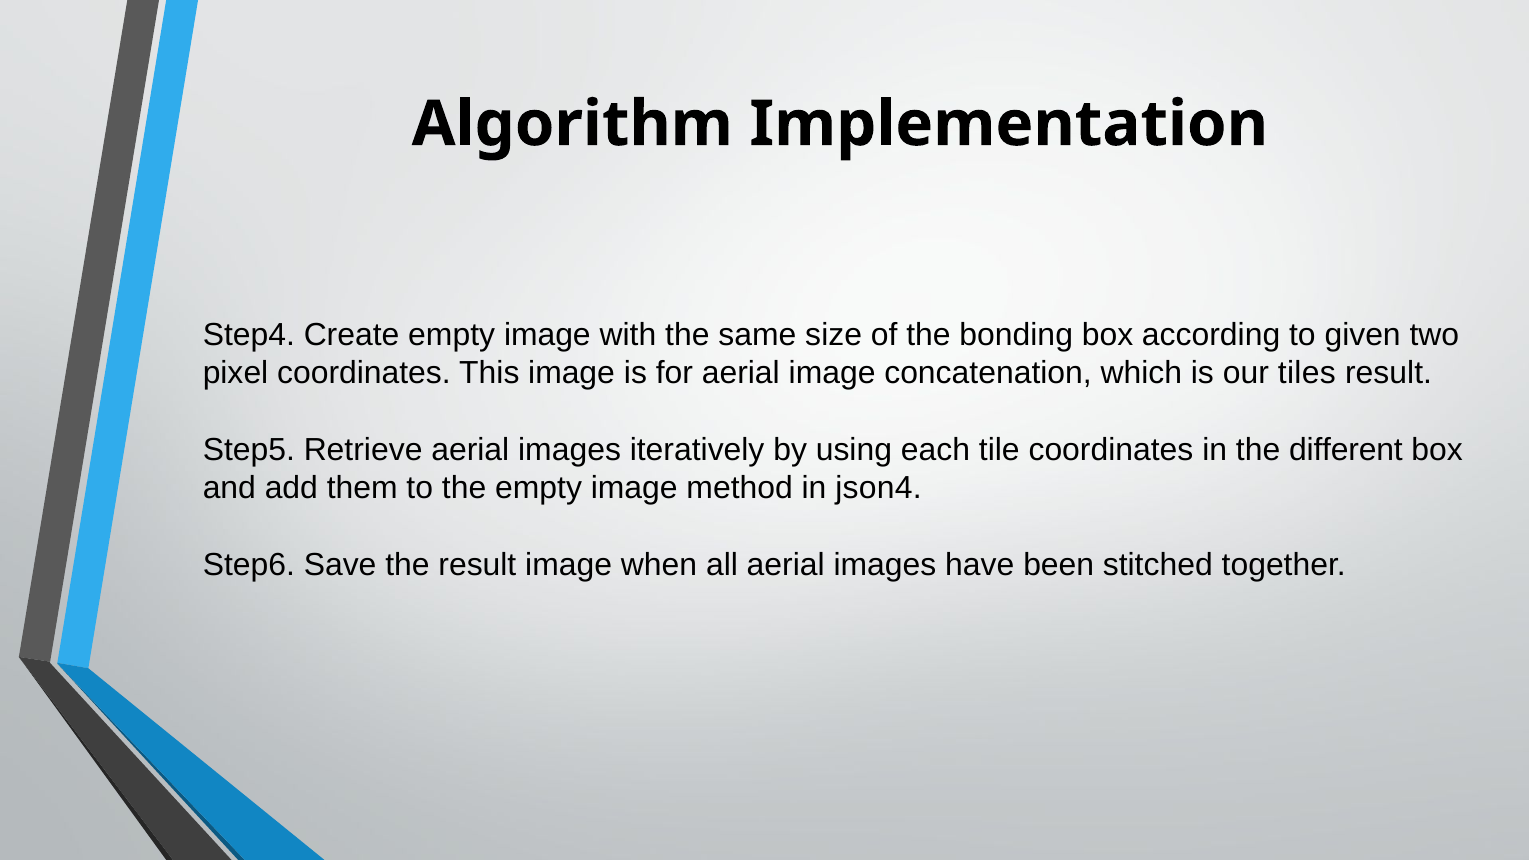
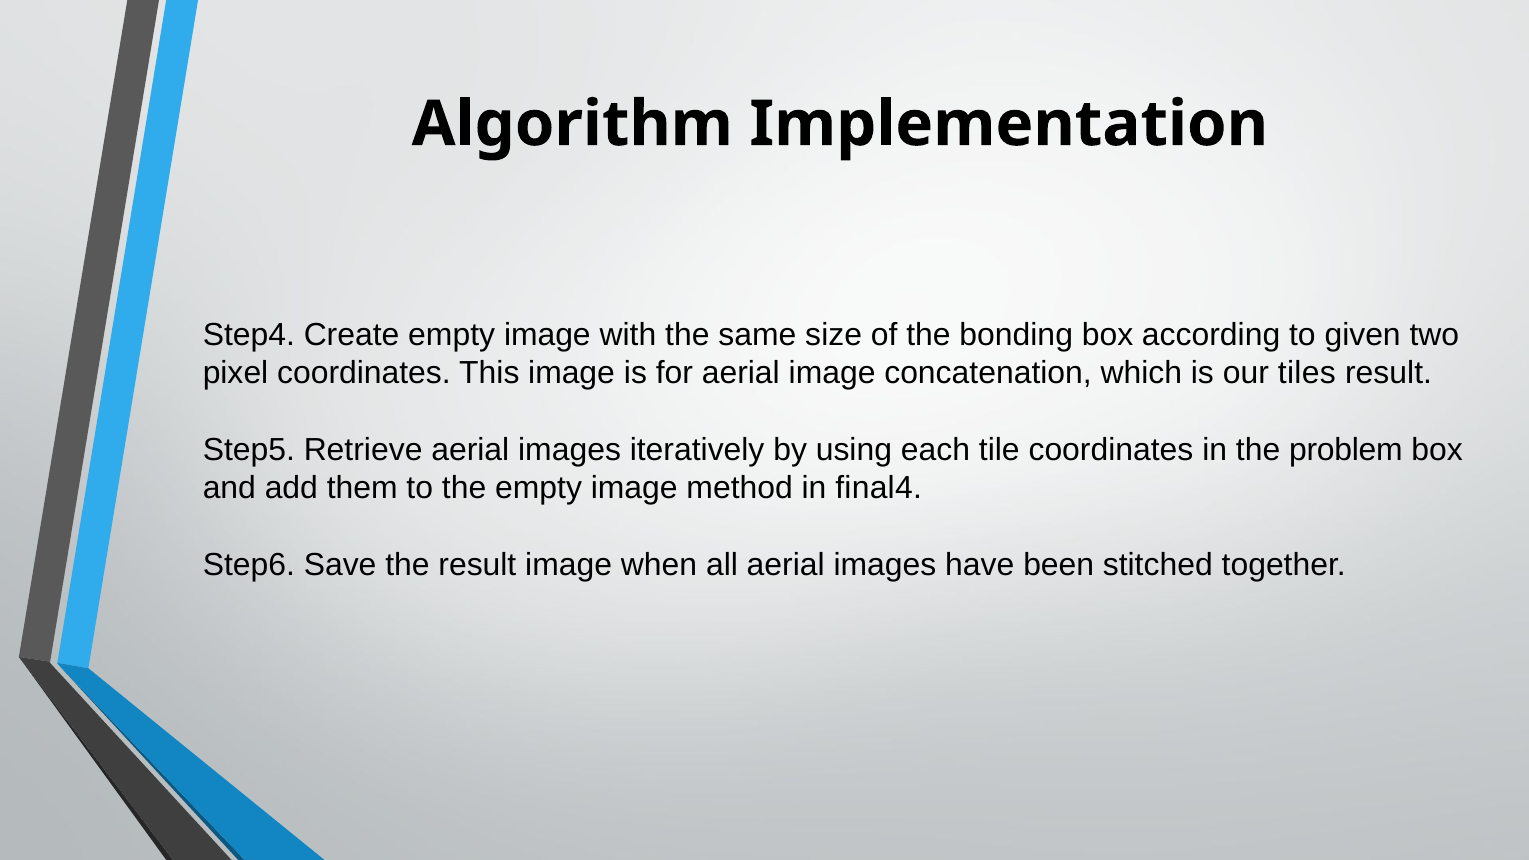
different: different -> problem
json4: json4 -> final4
